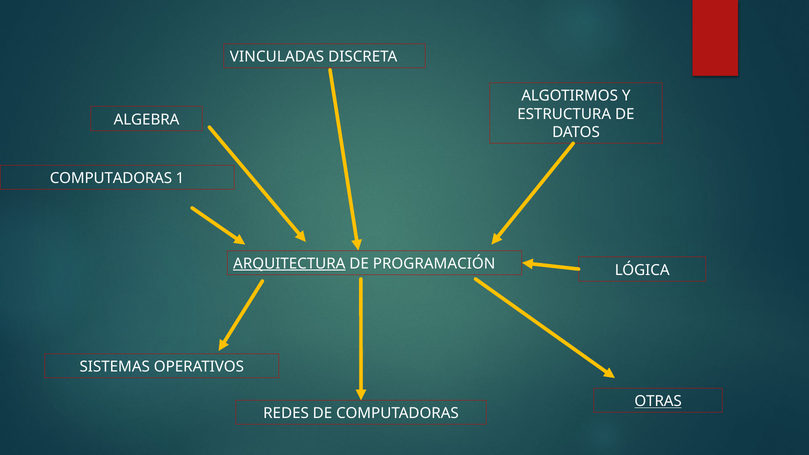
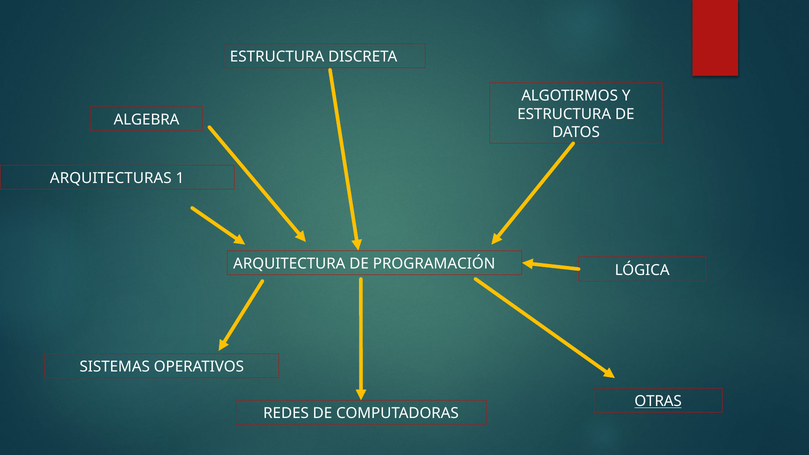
VINCULADAS at (277, 57): VINCULADAS -> ESTRUCTURA
COMPUTADORAS at (111, 178): COMPUTADORAS -> ARQUITECTURAS
ARQUITECTURA underline: present -> none
